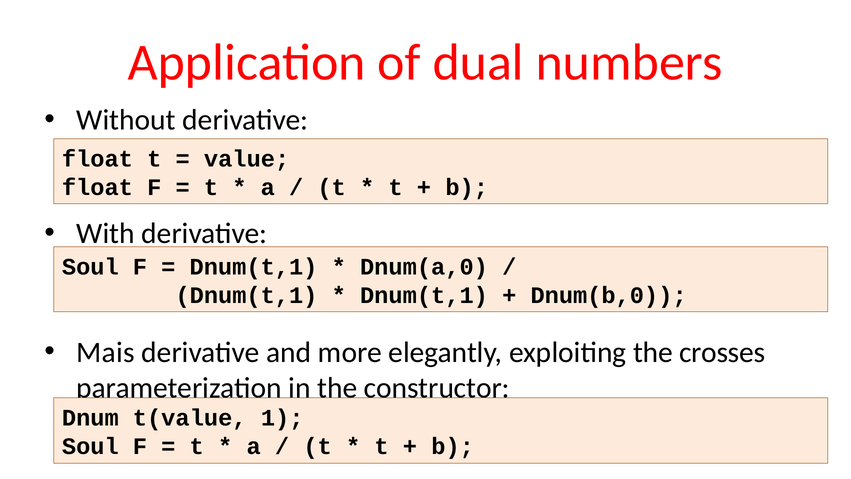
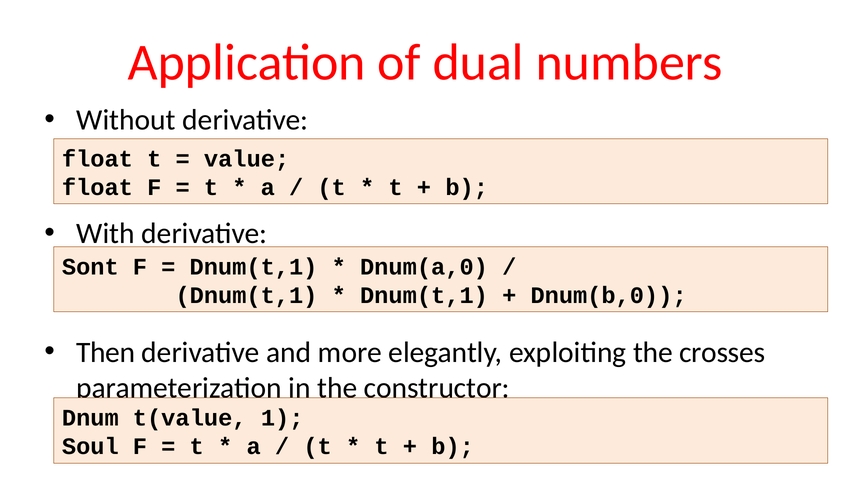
Soul at (90, 267): Soul -> Sont
Mais: Mais -> Then
